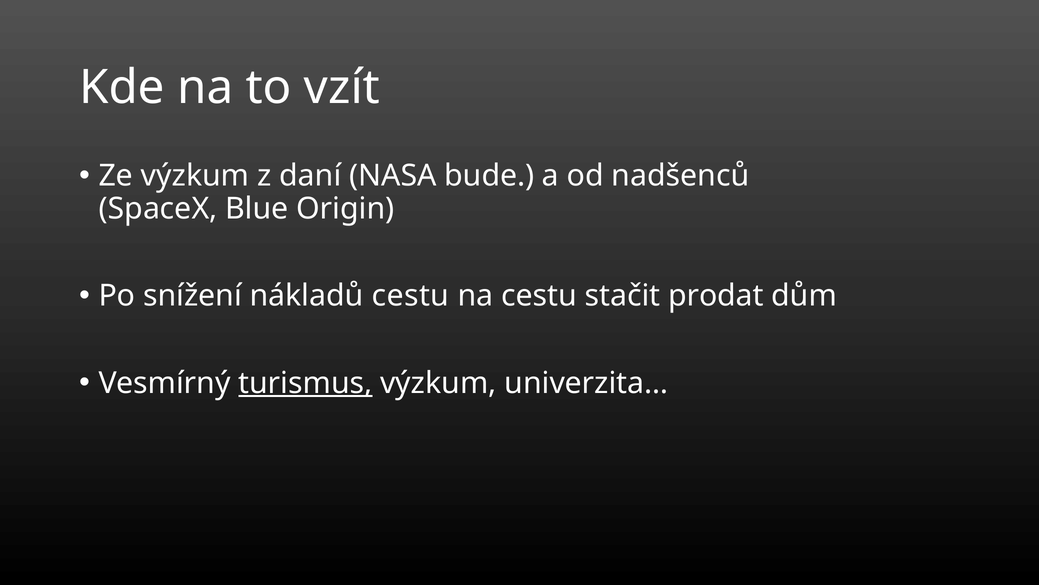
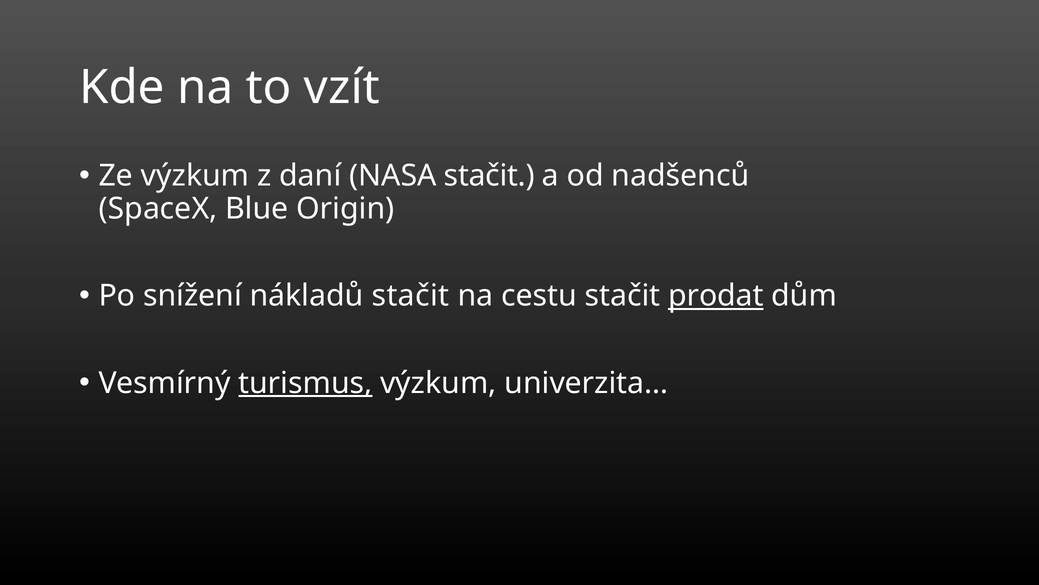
NASA bude: bude -> stačit
nákladů cestu: cestu -> stačit
prodat underline: none -> present
